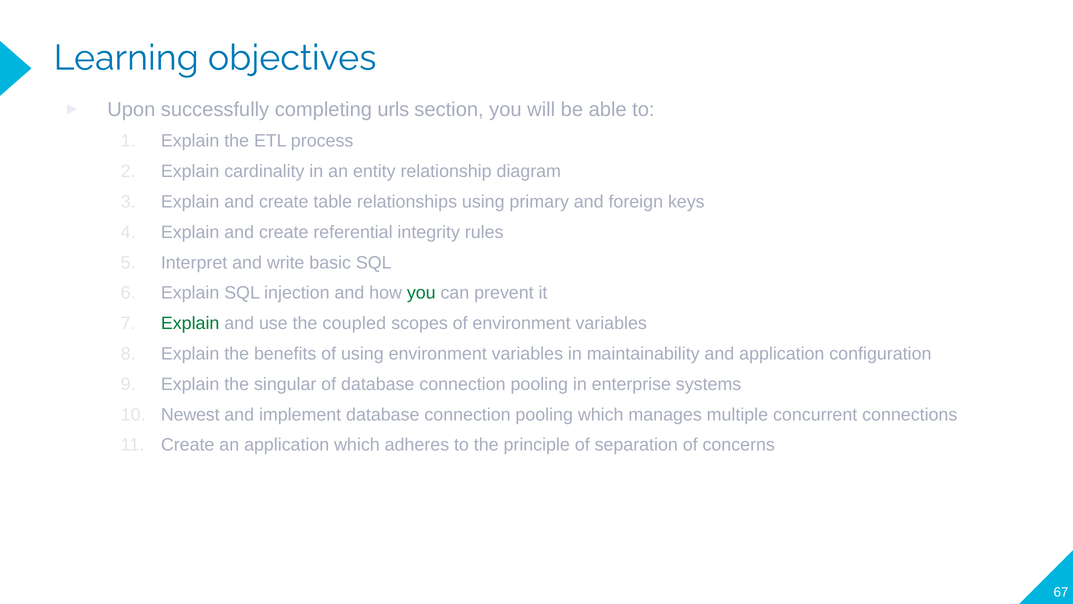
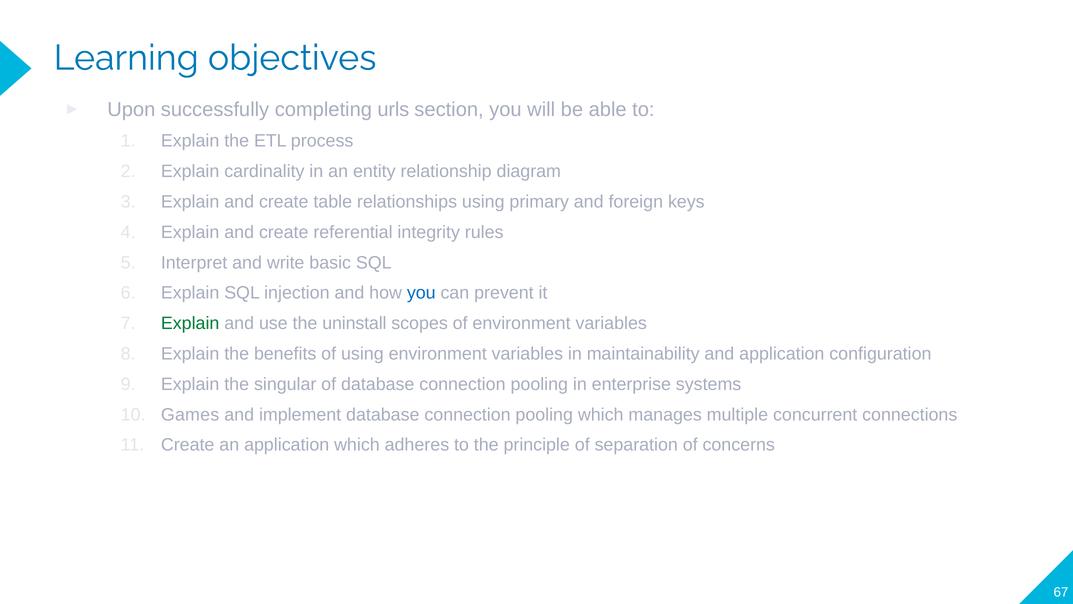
you at (421, 293) colour: green -> blue
coupled: coupled -> uninstall
Newest: Newest -> Games
